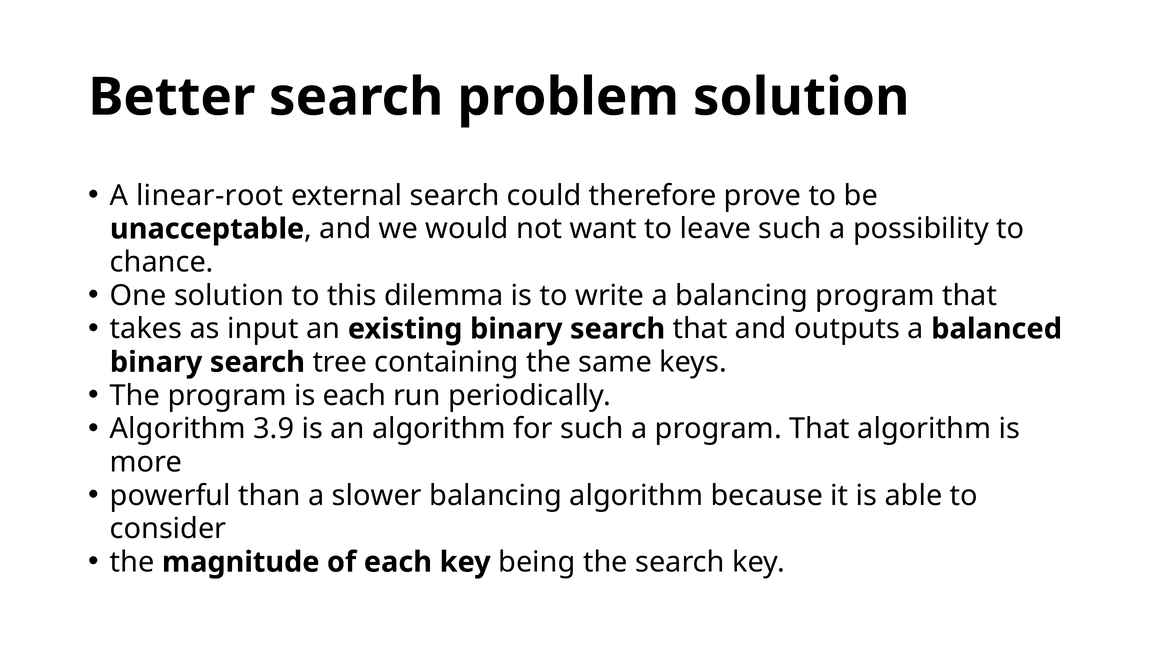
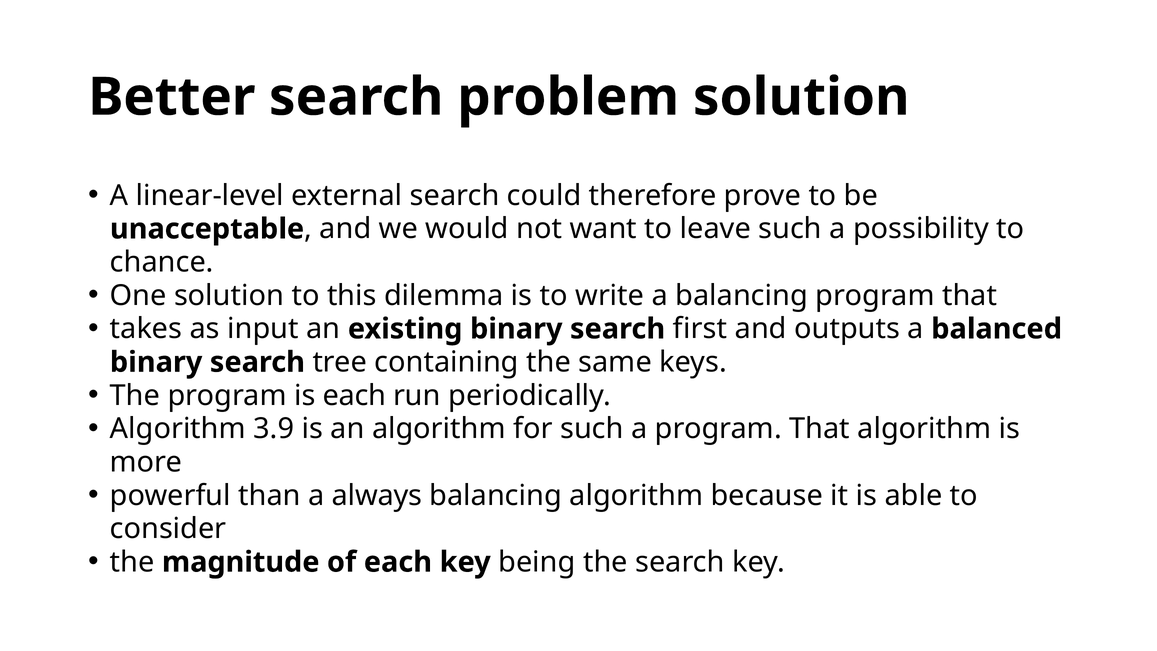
linear-root: linear-root -> linear-level
search that: that -> first
slower: slower -> always
